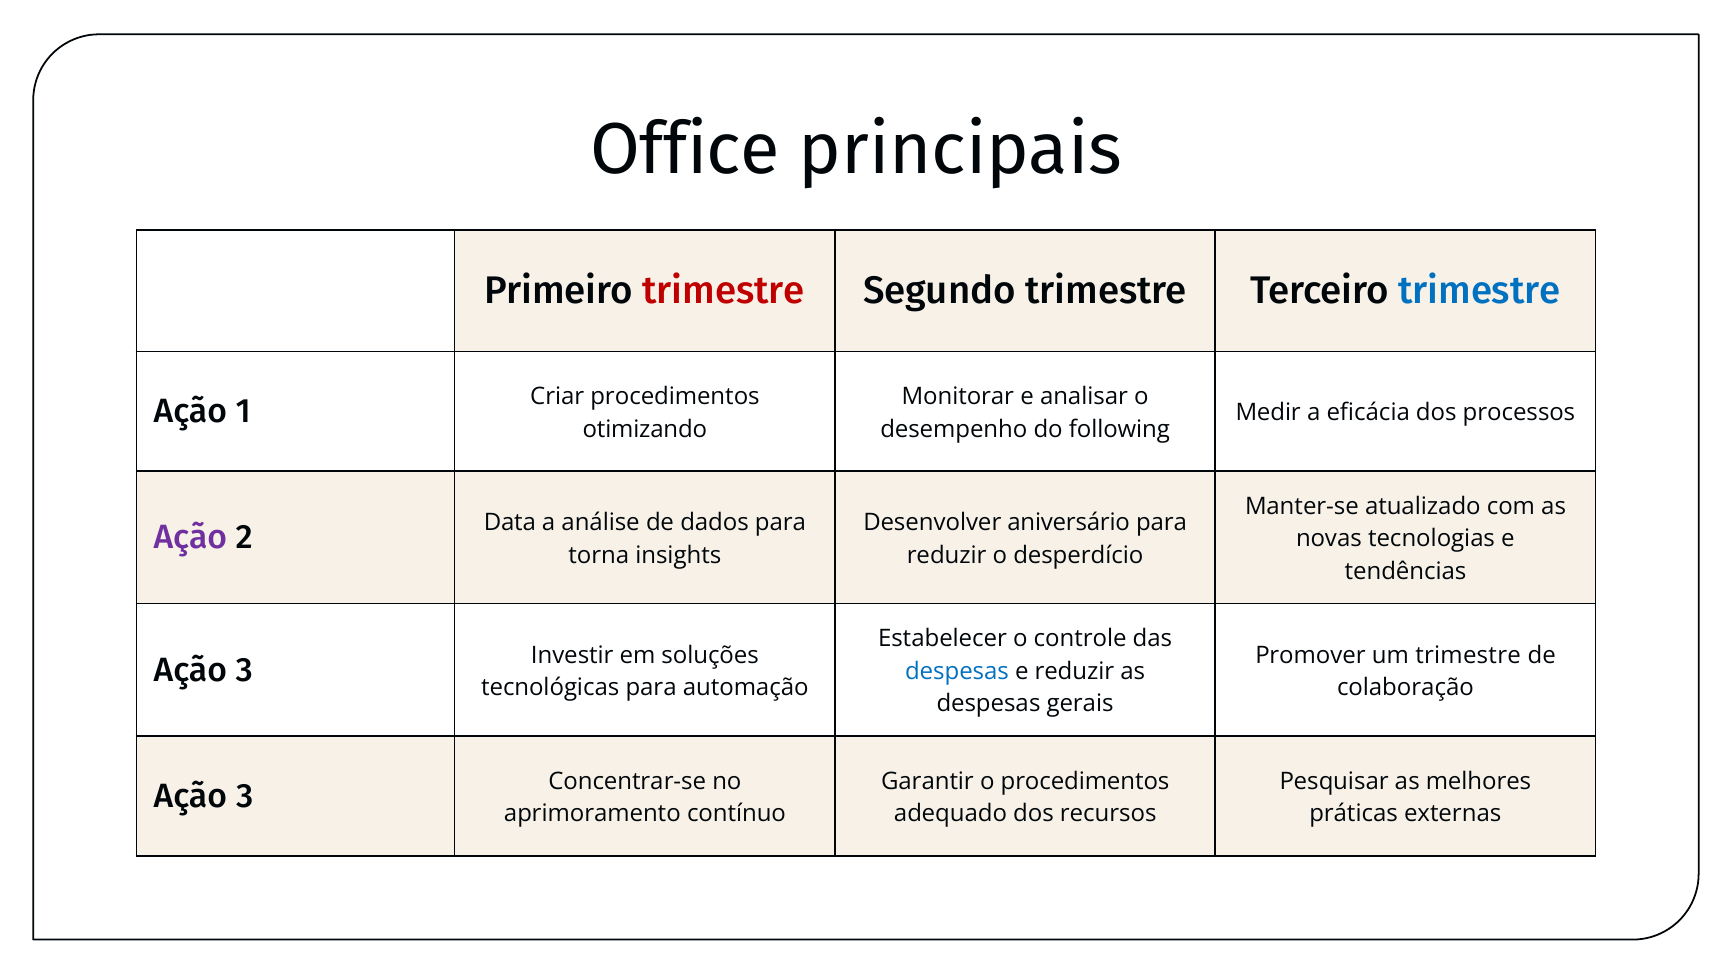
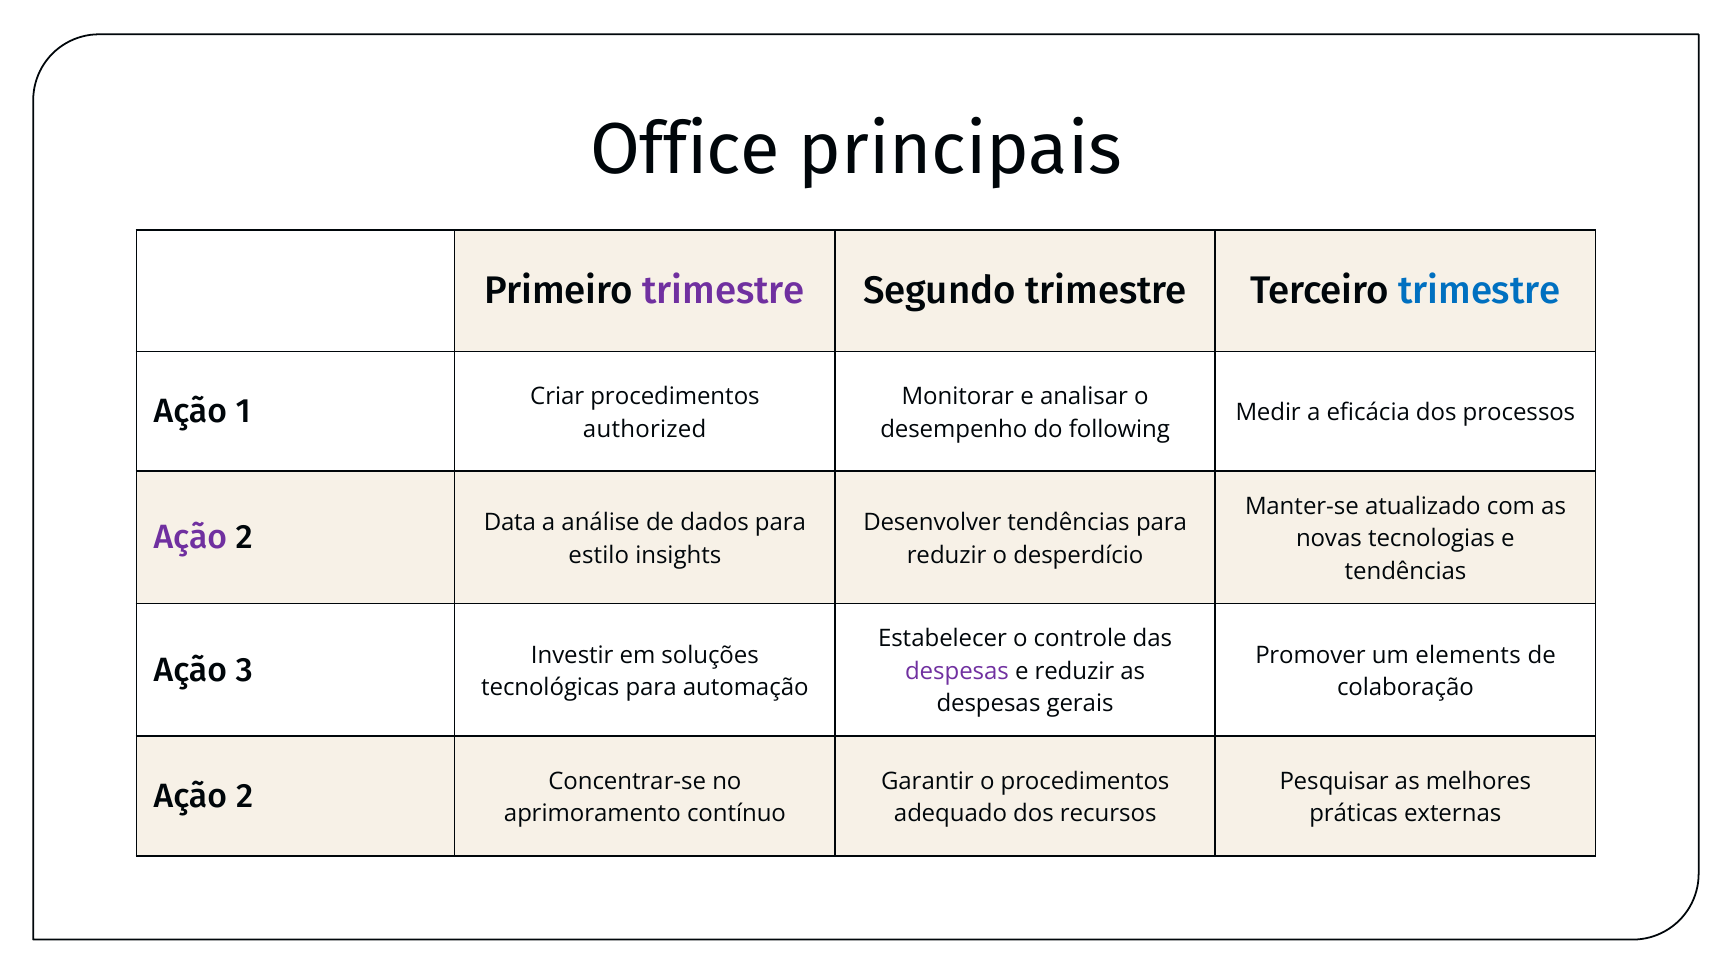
trimestre at (724, 291) colour: red -> purple
otimizando: otimizando -> authorized
Desenvolver aniversário: aniversário -> tendências
torna: torna -> estilo
um trimestre: trimestre -> elements
despesas at (957, 672) colour: blue -> purple
3 at (245, 796): 3 -> 2
